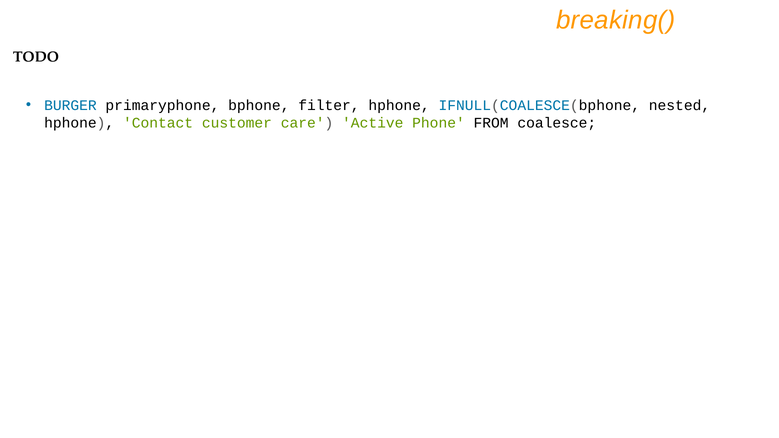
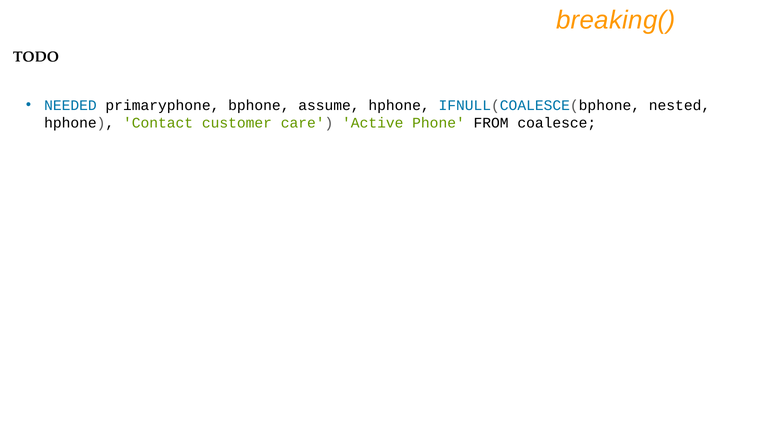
BURGER: BURGER -> NEEDED
filter: filter -> assume
